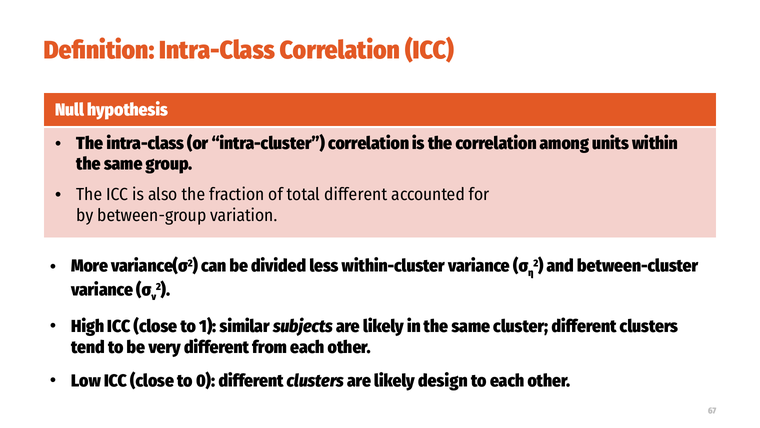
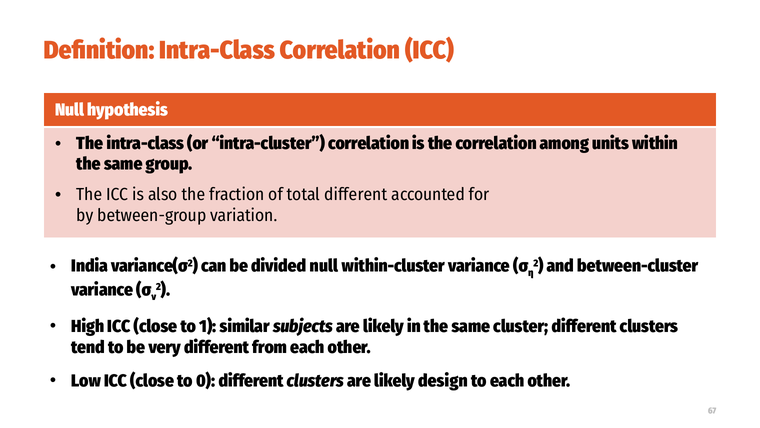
More: More -> India
divided less: less -> null
